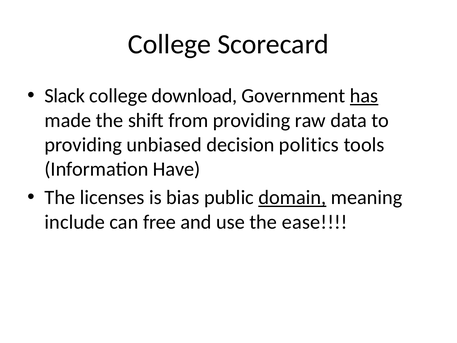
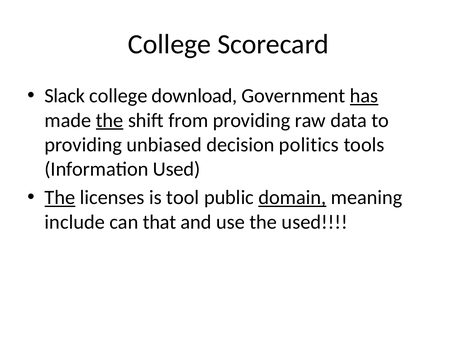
the at (110, 120) underline: none -> present
Information Have: Have -> Used
The at (60, 197) underline: none -> present
bias: bias -> tool
free: free -> that
the ease: ease -> used
